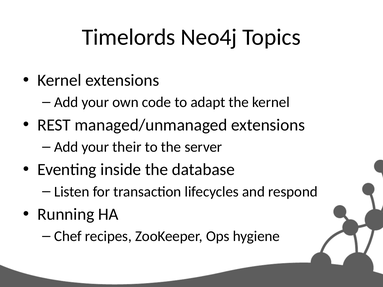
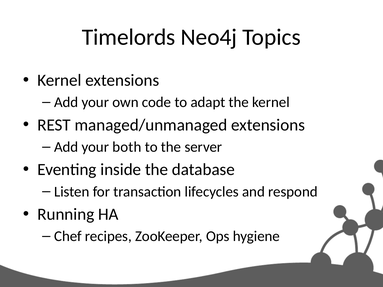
their: their -> both
